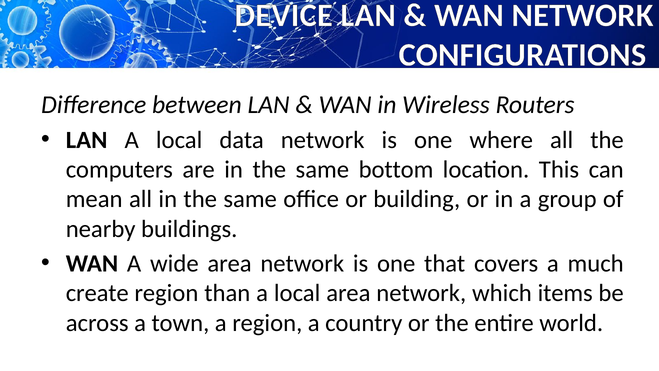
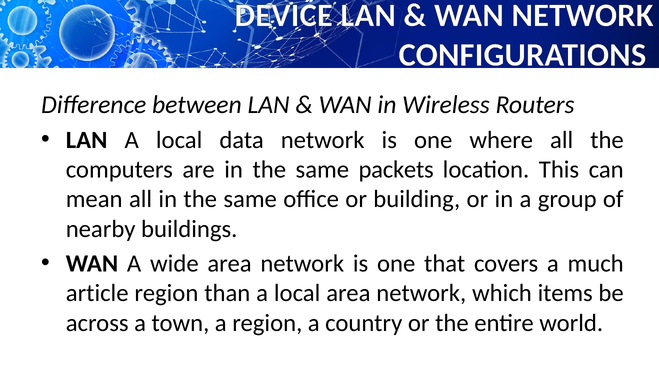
bottom: bottom -> packets
create: create -> article
